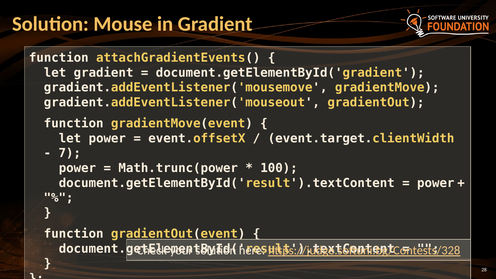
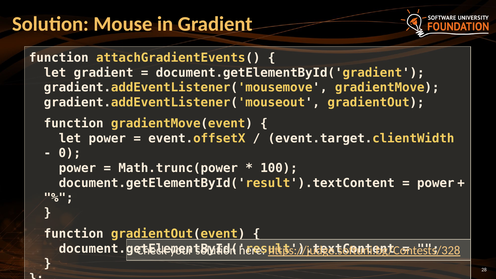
7: 7 -> 0
